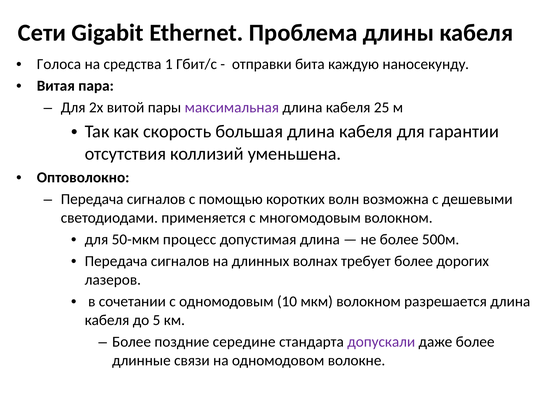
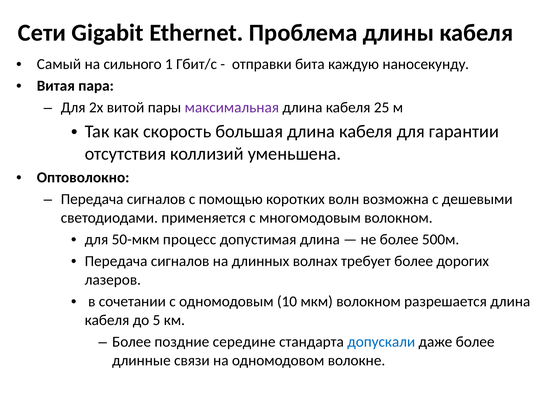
Голоса: Голоса -> Самый
средства: средства -> сильного
допускали colour: purple -> blue
